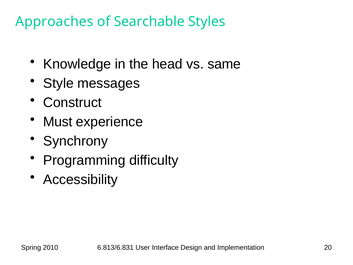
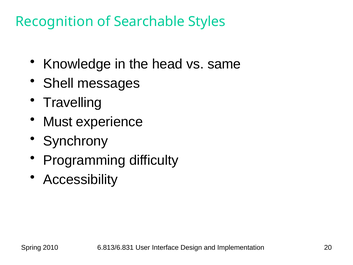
Approaches: Approaches -> Recognition
Style: Style -> Shell
Construct: Construct -> Travelling
